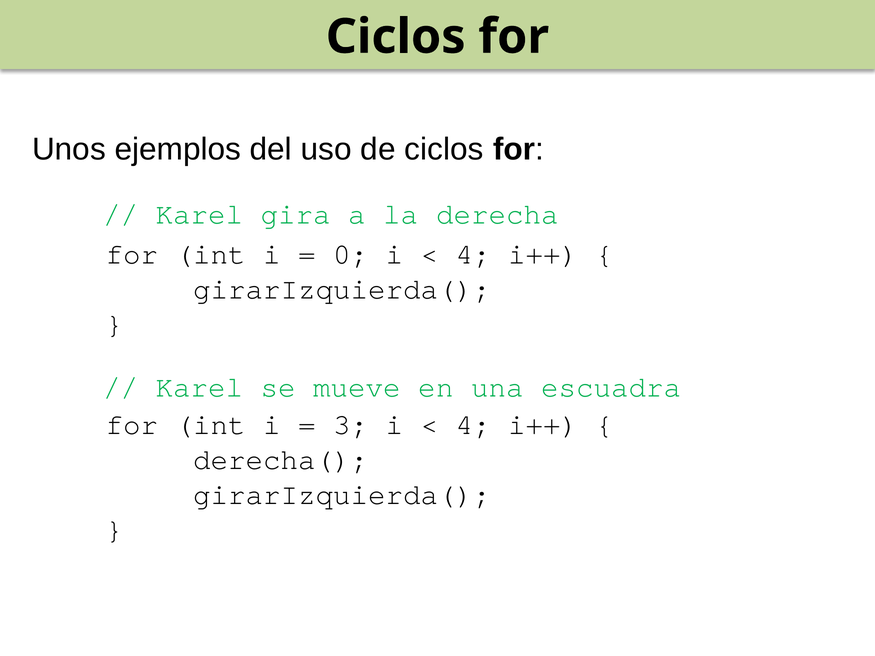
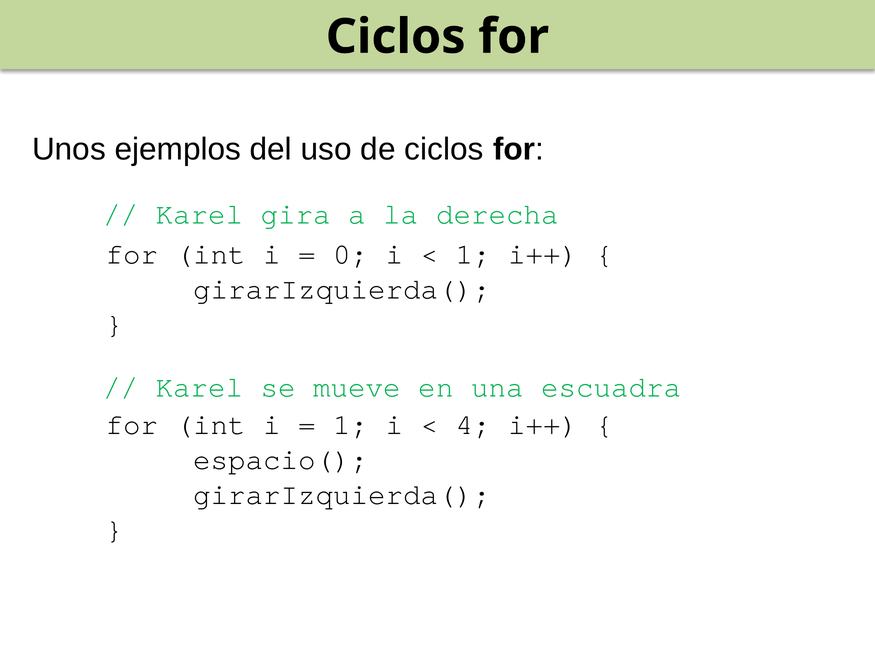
4 at (473, 254): 4 -> 1
3 at (351, 425): 3 -> 1
derecha(: derecha( -> espacio(
